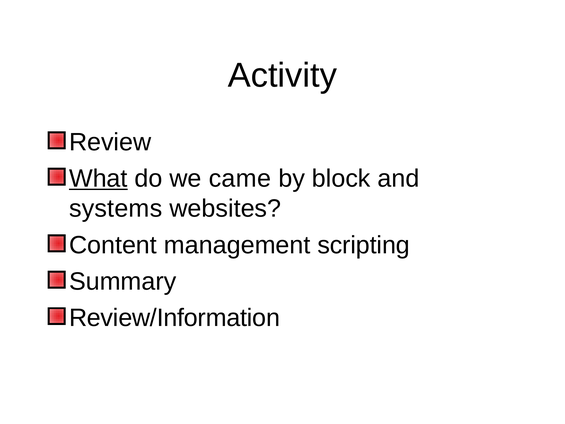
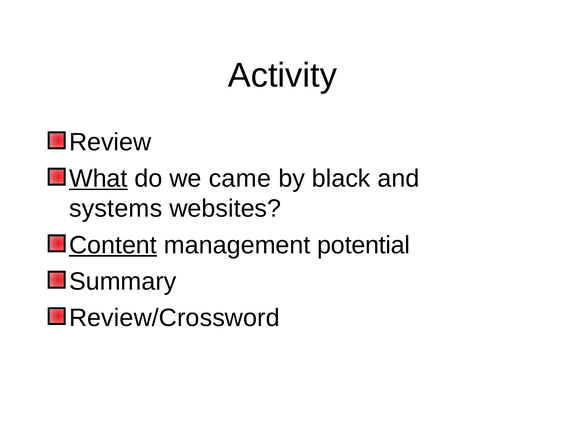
block: block -> black
Content underline: none -> present
scripting: scripting -> potential
Review/Information: Review/Information -> Review/Crossword
